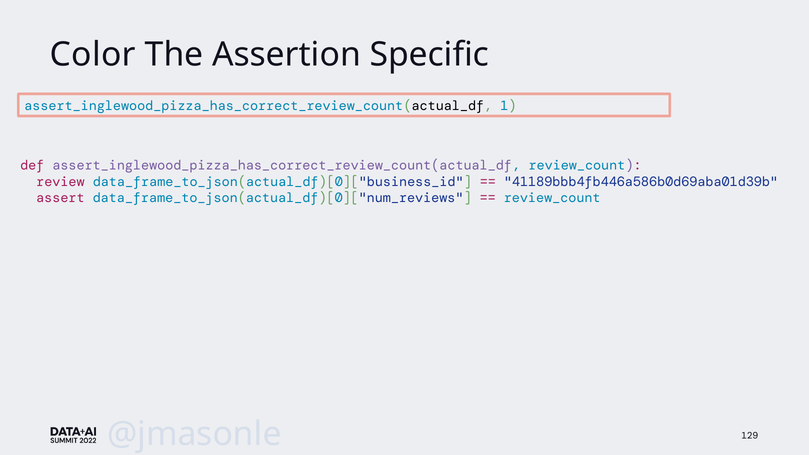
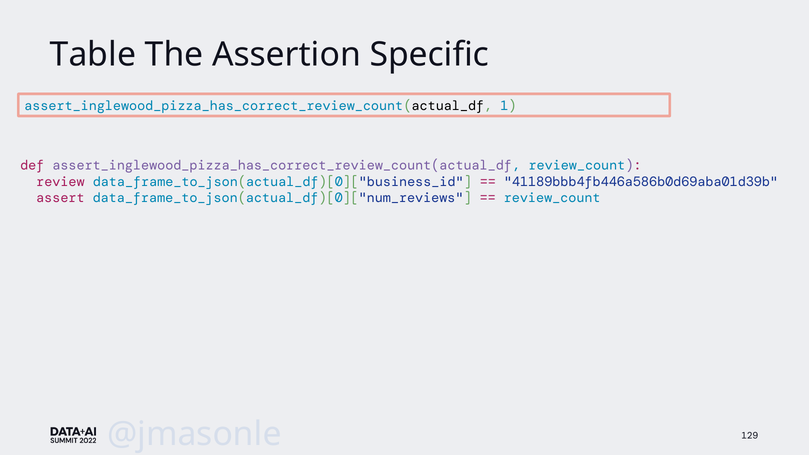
Color: Color -> Table
